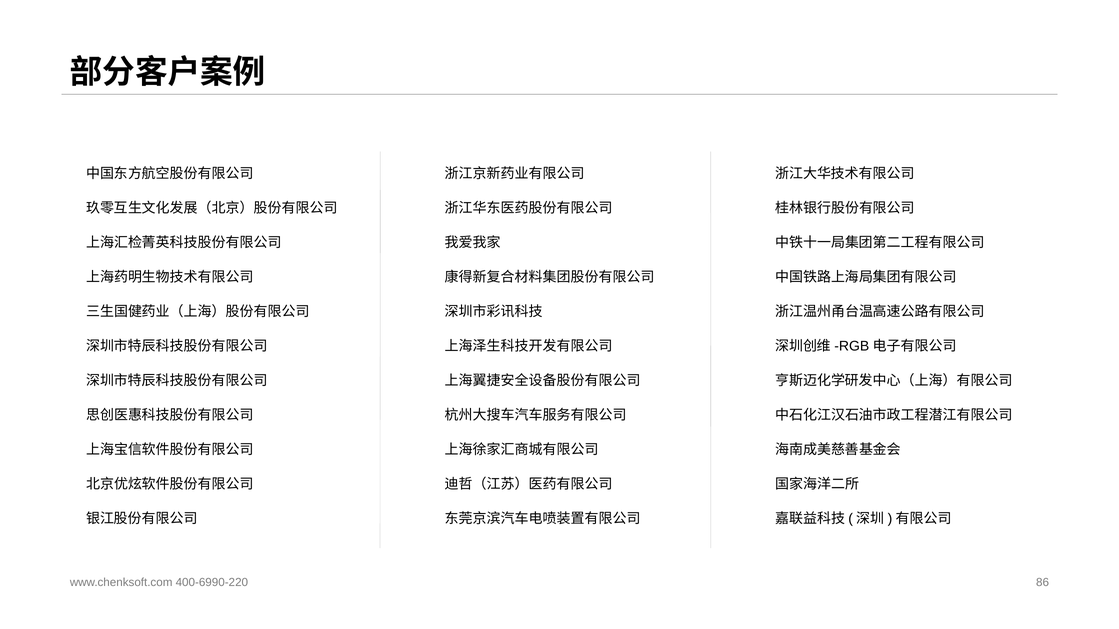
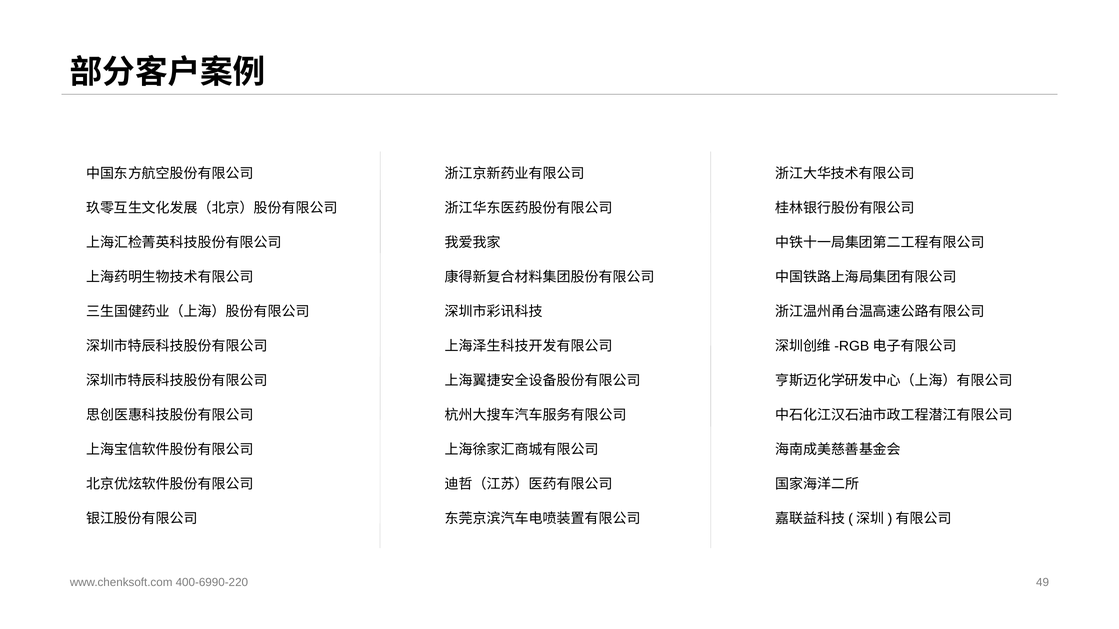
86: 86 -> 49
